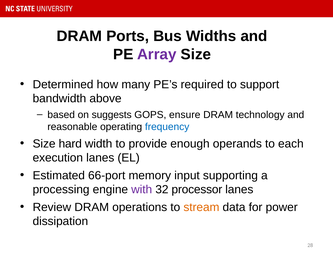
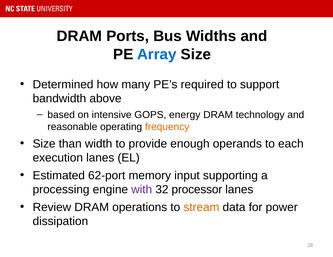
Array colour: purple -> blue
suggests: suggests -> intensive
ensure: ensure -> energy
frequency colour: blue -> orange
hard: hard -> than
66-port: 66-port -> 62-port
